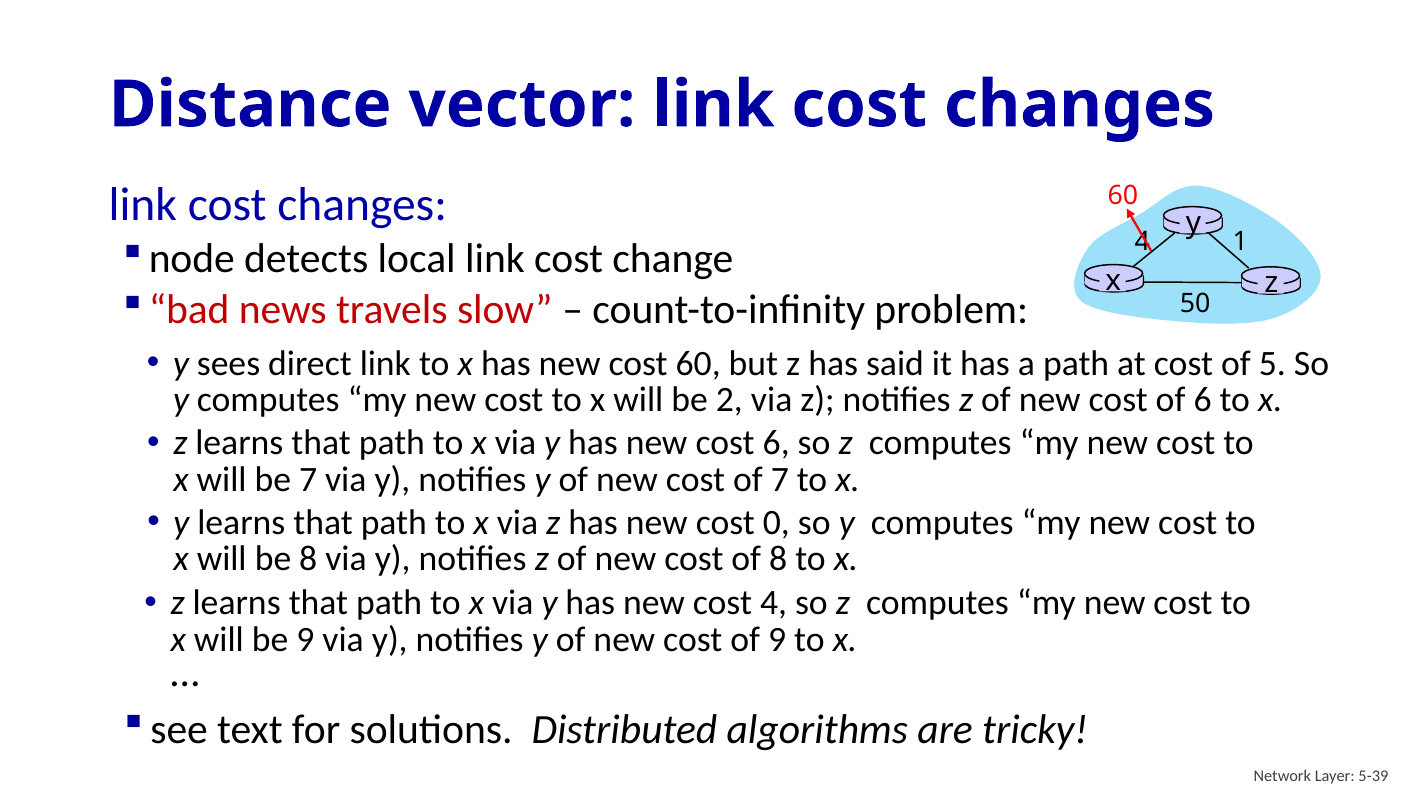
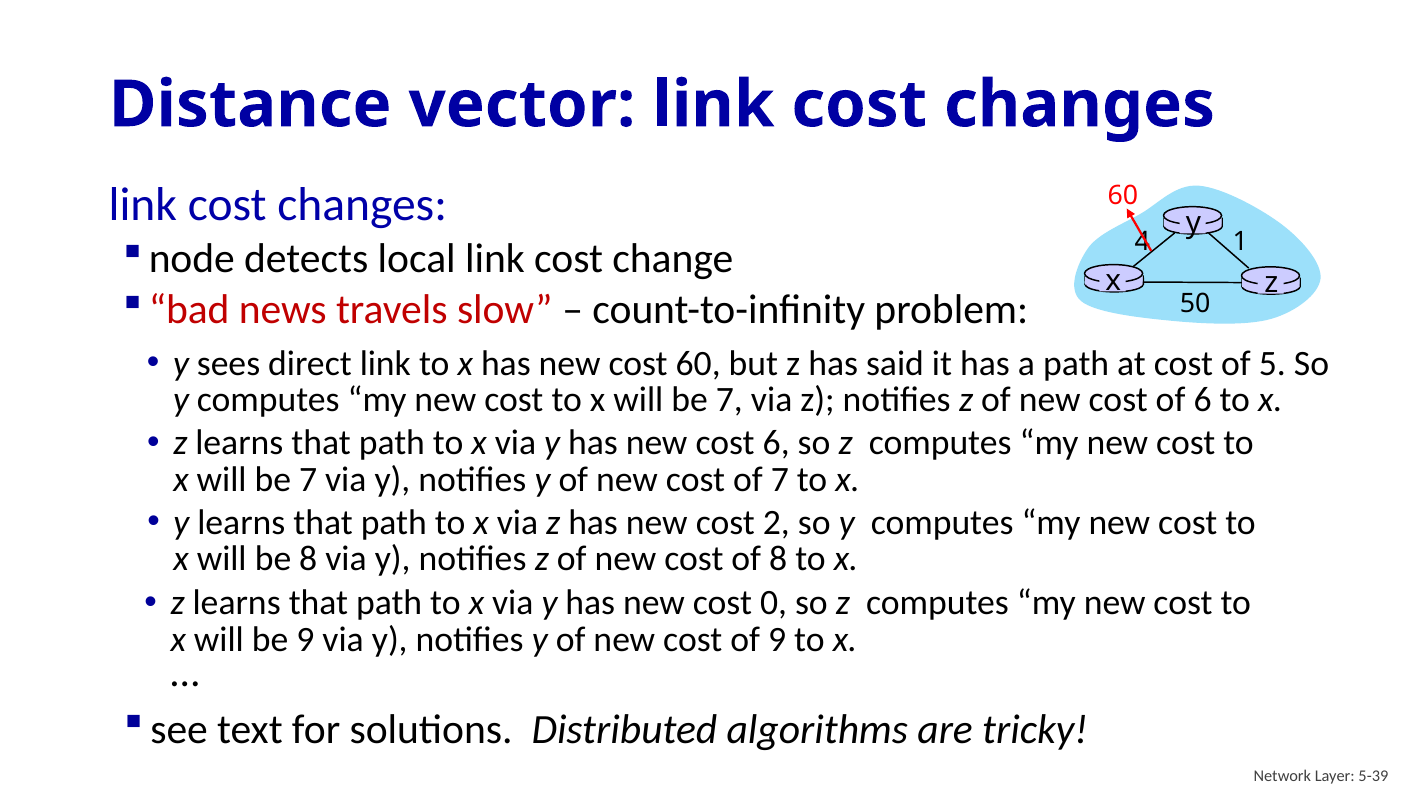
2 at (729, 400): 2 -> 7
0: 0 -> 2
cost 4: 4 -> 0
